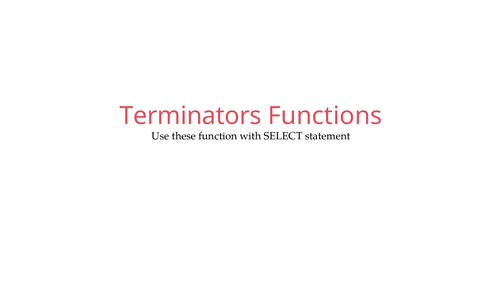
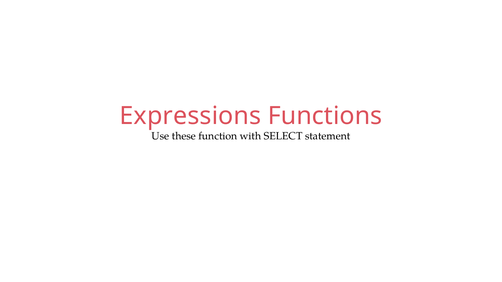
Terminators: Terminators -> Expressions
